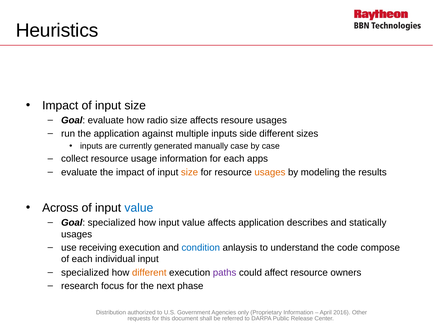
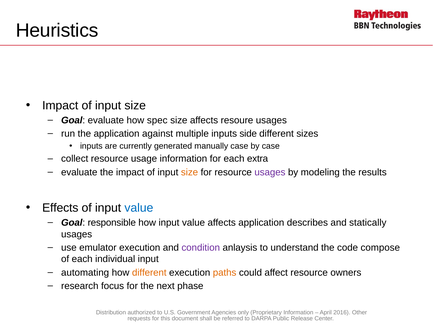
radio: radio -> spec
apps: apps -> extra
usages at (270, 173) colour: orange -> purple
Across: Across -> Effects
Goal specialized: specialized -> responsible
receiving: receiving -> emulator
condition colour: blue -> purple
specialized at (85, 273): specialized -> automating
paths colour: purple -> orange
